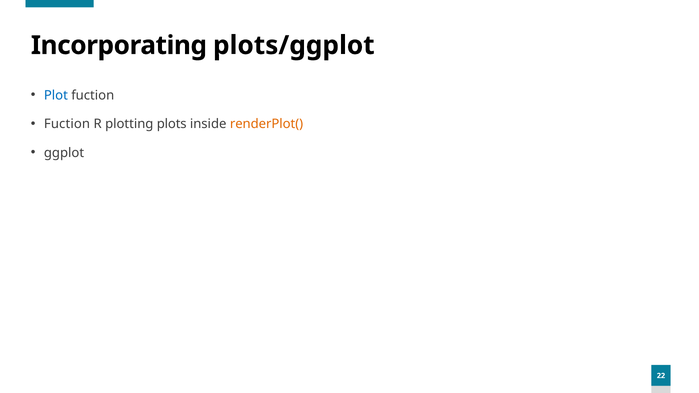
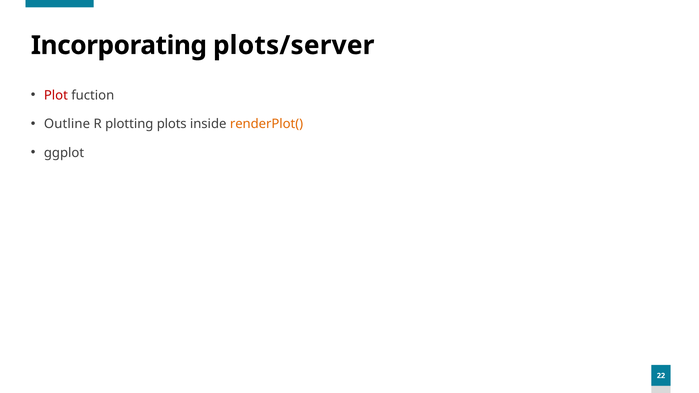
plots/ggplot: plots/ggplot -> plots/server
Plot colour: blue -> red
Fuction at (67, 124): Fuction -> Outline
